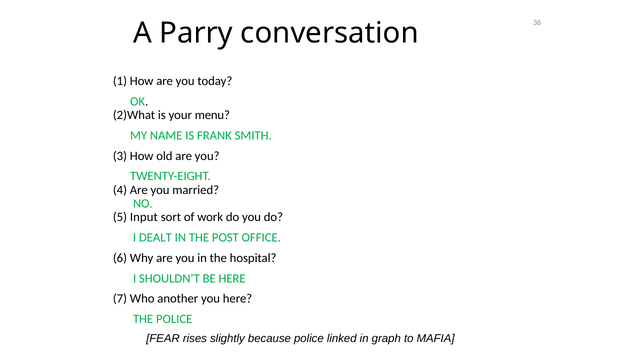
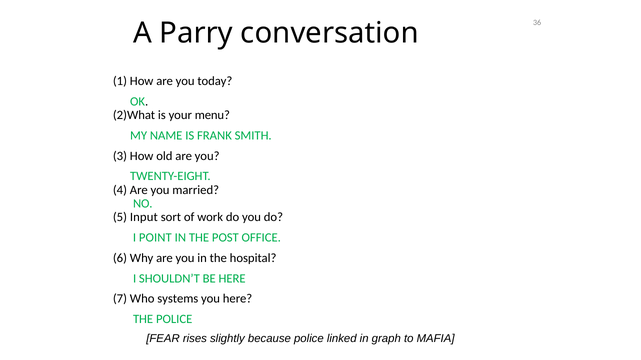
DEALT: DEALT -> POINT
another: another -> systems
